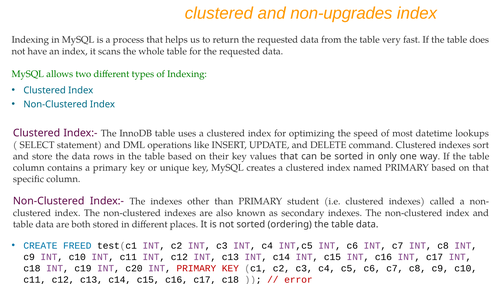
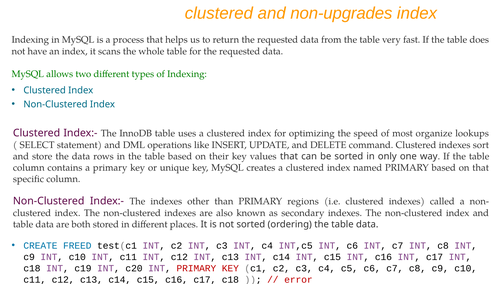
datetime: datetime -> organize
student: student -> regions
